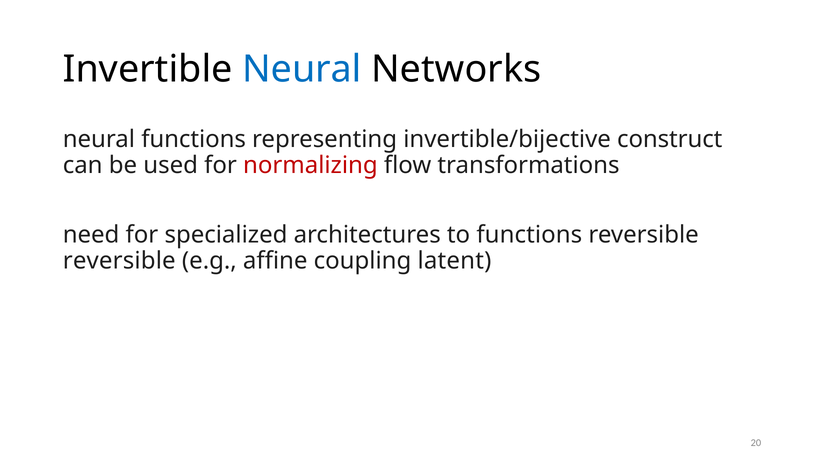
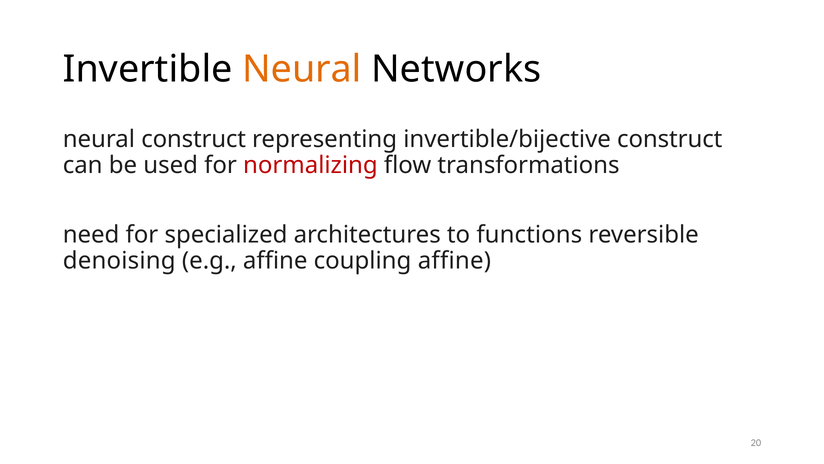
Neural at (302, 69) colour: blue -> orange
neural functions: functions -> construct
reversible at (119, 260): reversible -> denoising
coupling latent: latent -> affine
